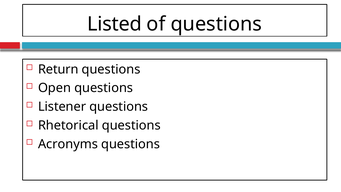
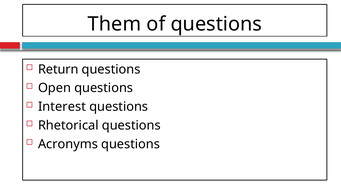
Listed: Listed -> Them
Listener: Listener -> Interest
